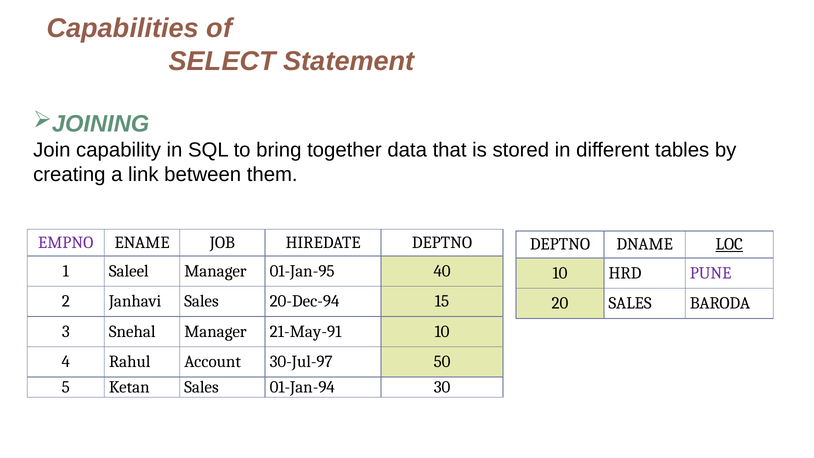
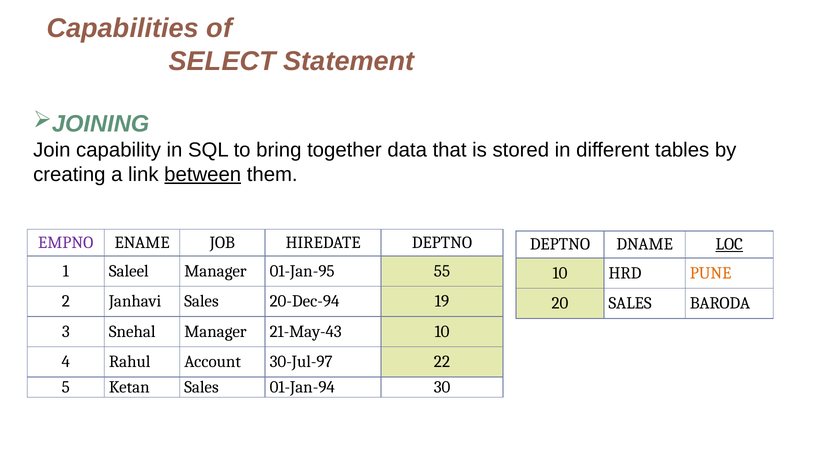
between underline: none -> present
40: 40 -> 55
PUNE colour: purple -> orange
15: 15 -> 19
21-May-91: 21-May-91 -> 21-May-43
50: 50 -> 22
